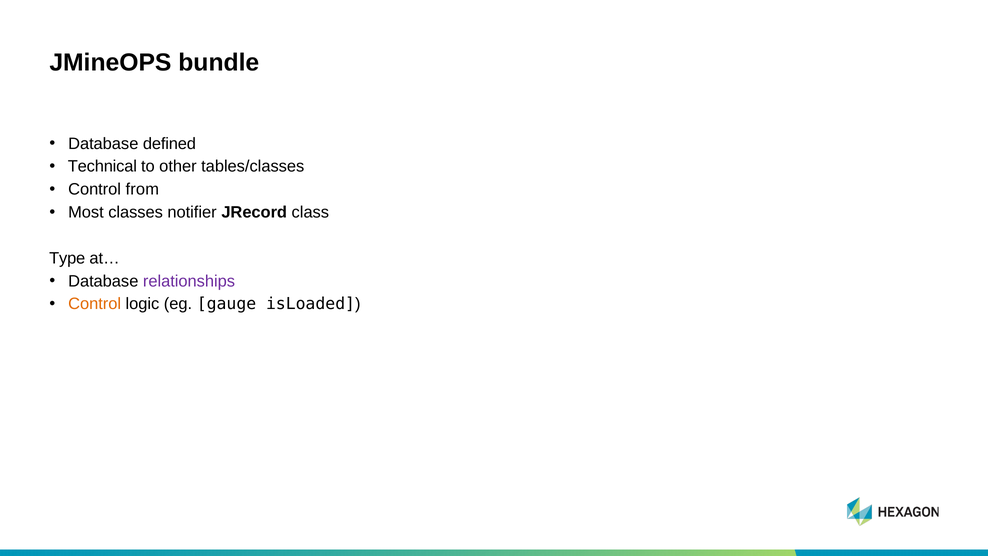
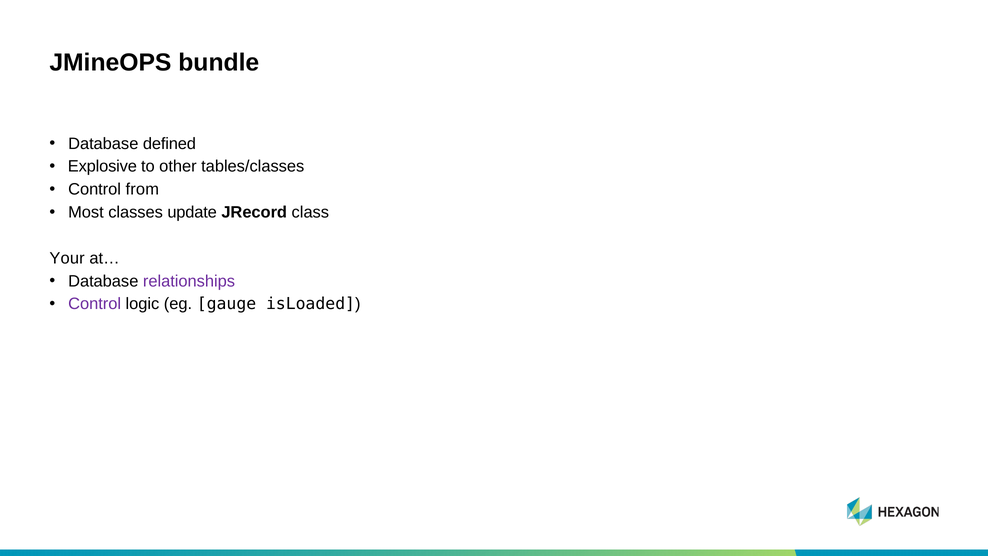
Technical: Technical -> Explosive
notifier: notifier -> update
Type: Type -> Your
Control at (95, 304) colour: orange -> purple
